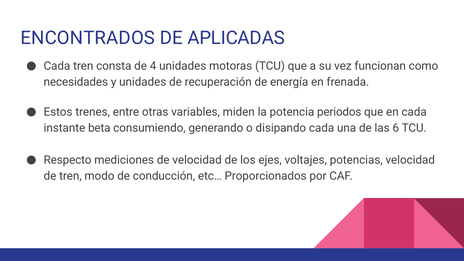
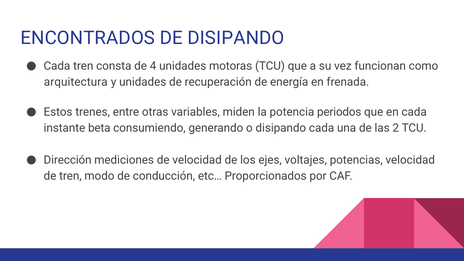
DE APLICADAS: APLICADAS -> DISIPANDO
necesidades: necesidades -> arquitectura
6: 6 -> 2
Respecto: Respecto -> Dirección
